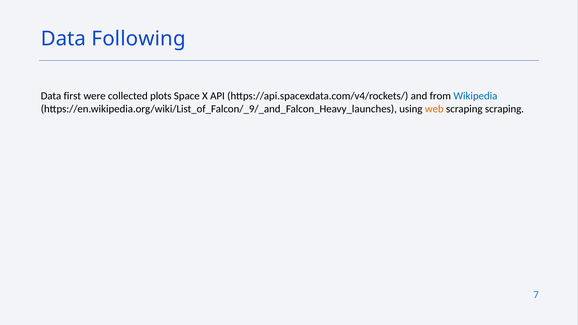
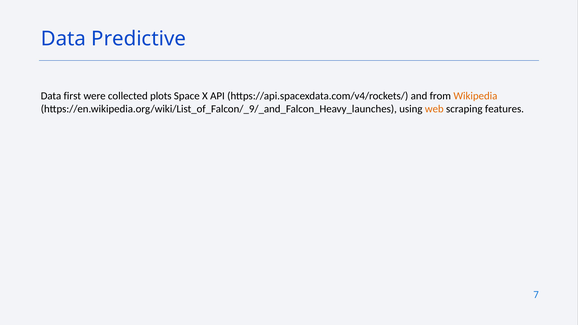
Following: Following -> Predictive
Wikipedia colour: blue -> orange
scraping scraping: scraping -> features
